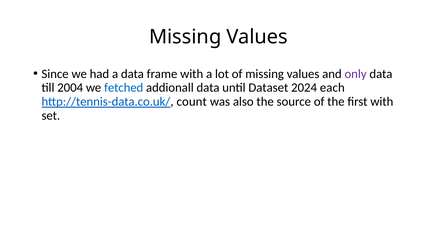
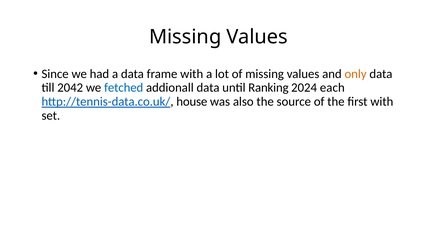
only colour: purple -> orange
2004: 2004 -> 2042
Dataset: Dataset -> Ranking
count: count -> house
